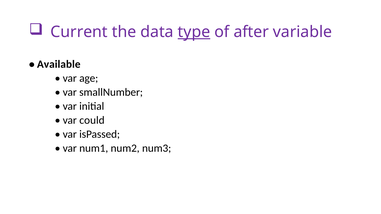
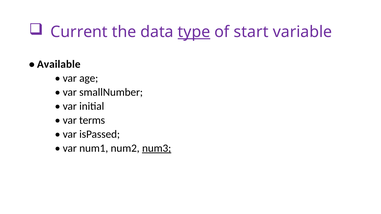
after: after -> start
could: could -> terms
num3 underline: none -> present
